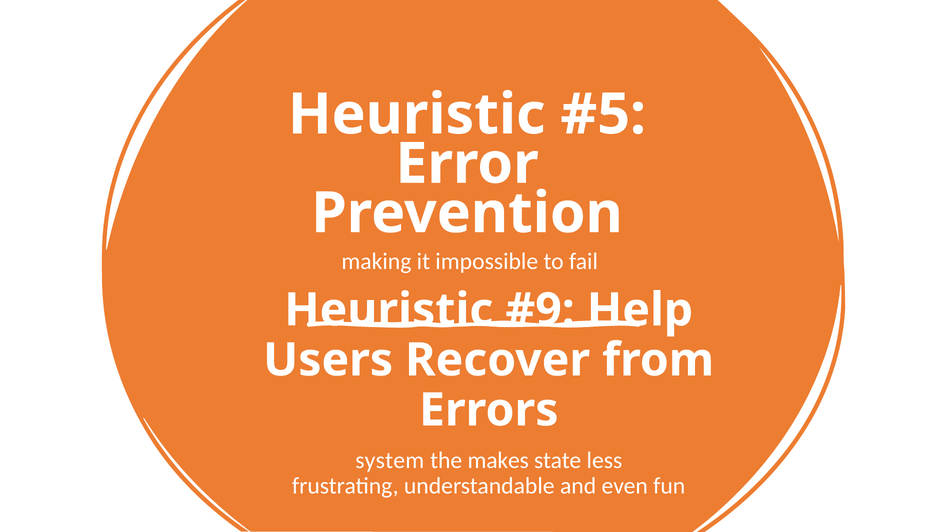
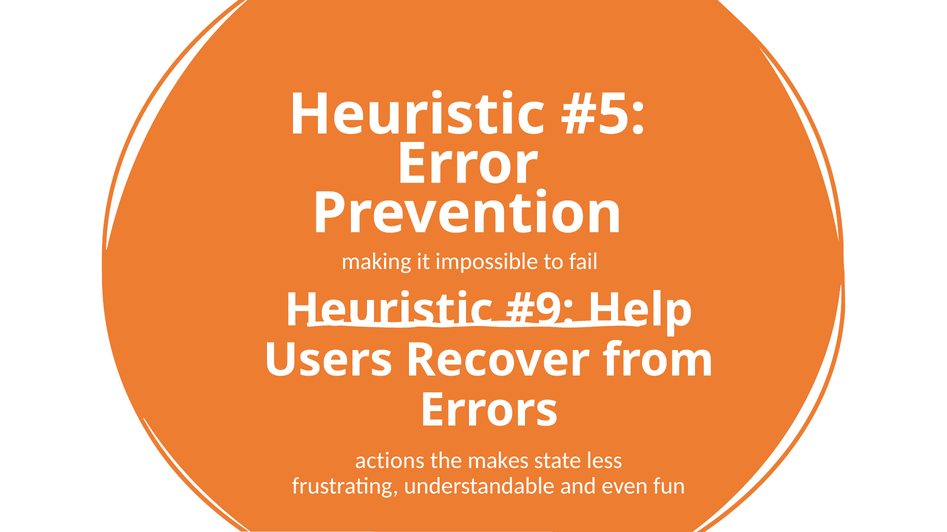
system: system -> actions
